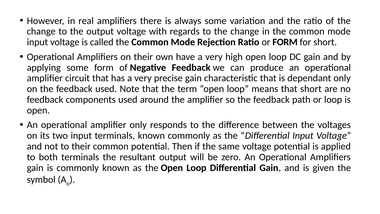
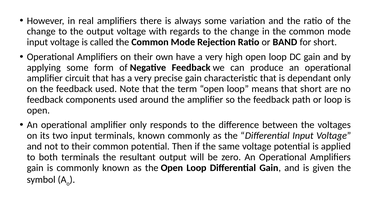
or FORM: FORM -> BAND
